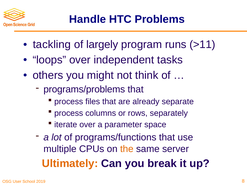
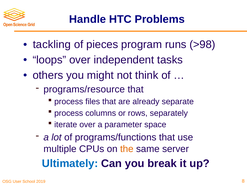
largely: largely -> pieces
>11: >11 -> >98
programs/problems: programs/problems -> programs/resource
Ultimately colour: orange -> blue
